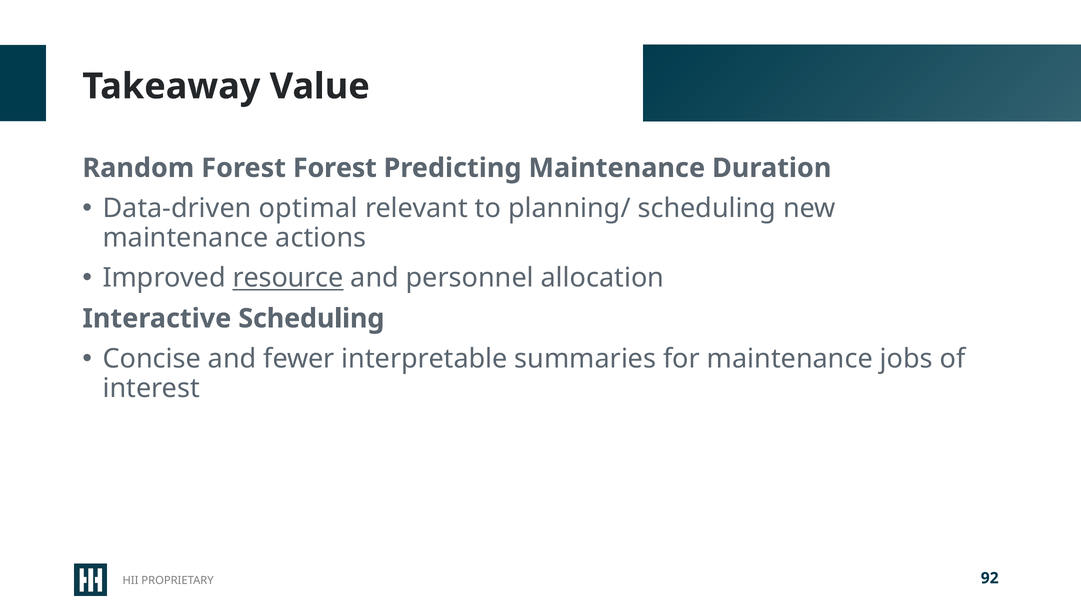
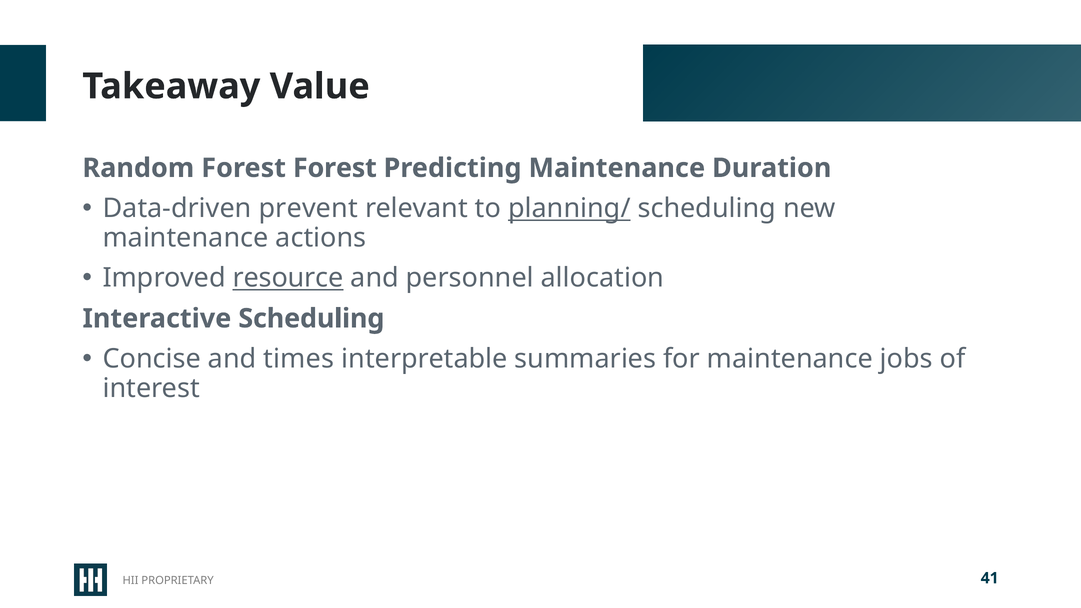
optimal: optimal -> prevent
planning/ underline: none -> present
fewer: fewer -> times
92: 92 -> 41
